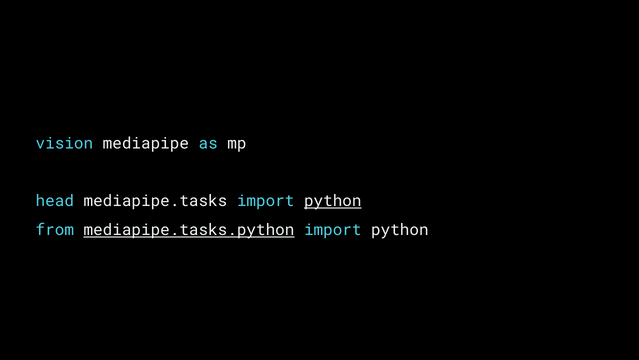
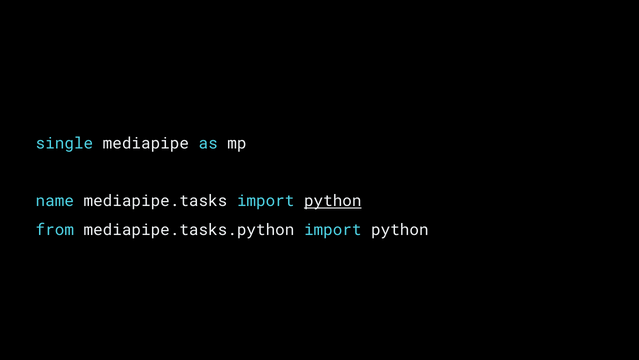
vision: vision -> single
head: head -> name
mediapipe.tasks.python underline: present -> none
